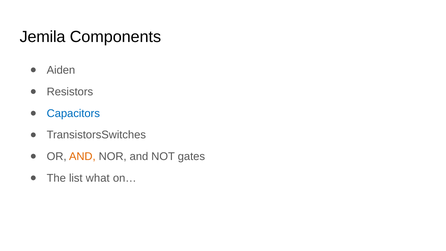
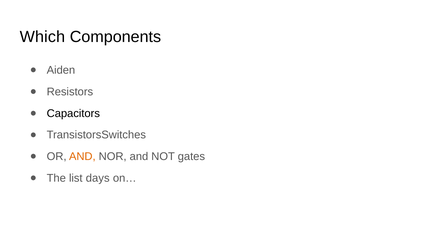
Jemila: Jemila -> Which
Capacitors colour: blue -> black
what: what -> days
